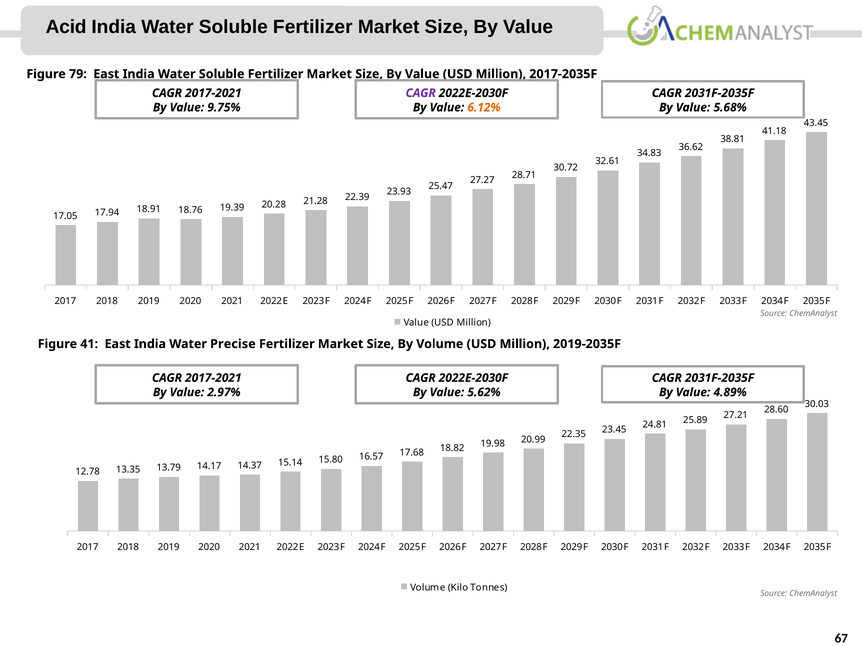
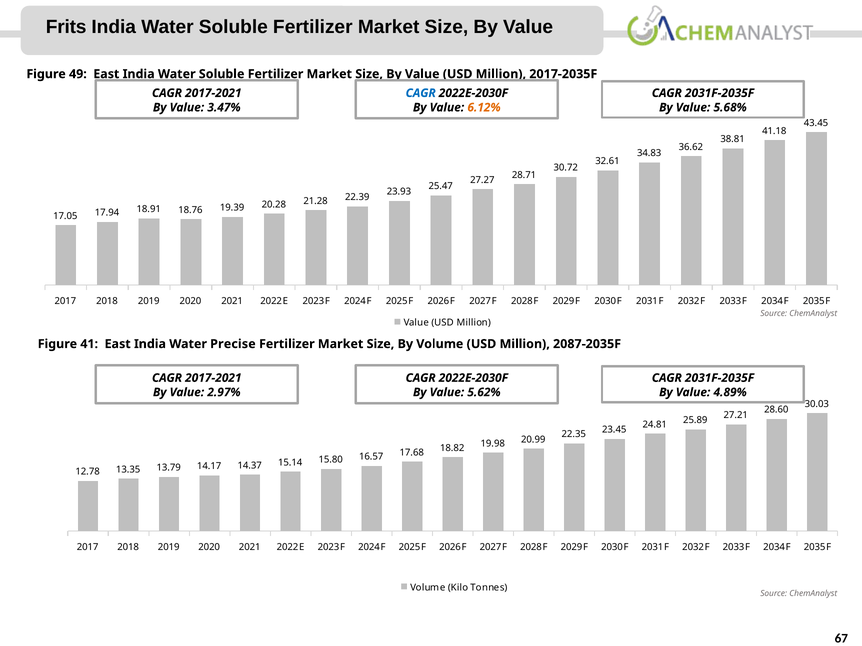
Acid: Acid -> Frits
79: 79 -> 49
CAGR at (421, 93) colour: purple -> blue
9.75%: 9.75% -> 3.47%
2019-2035F: 2019-2035F -> 2087-2035F
